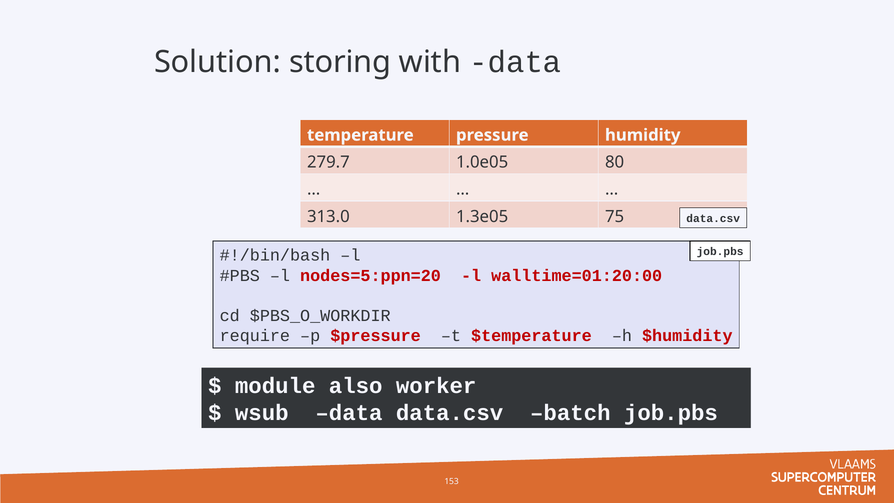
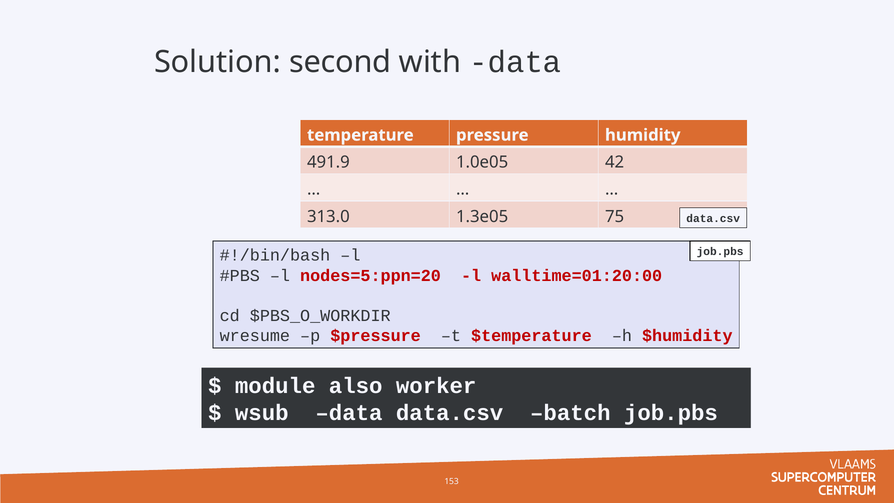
storing: storing -> second
279.7: 279.7 -> 491.9
80: 80 -> 42
require: require -> wresume
